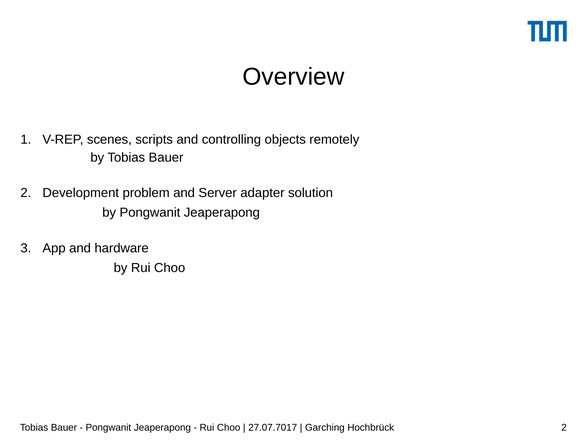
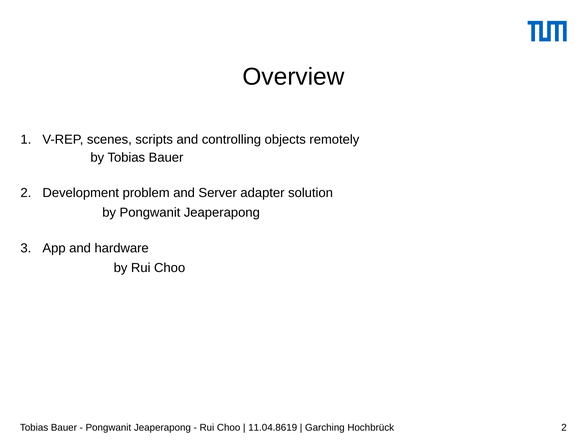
27.07.7017: 27.07.7017 -> 11.04.8619
